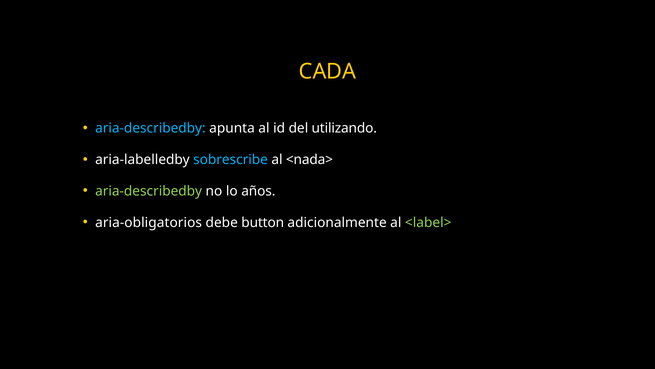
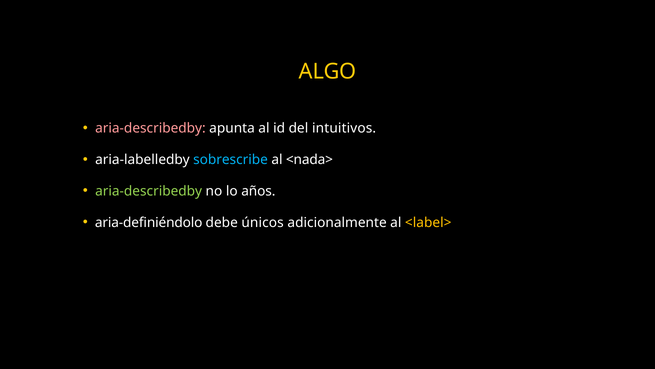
CADA: CADA -> ALGO
aria-describedby at (150, 128) colour: light blue -> pink
utilizando: utilizando -> intuitivos
aria-obligatorios: aria-obligatorios -> aria-definiéndolo
button: button -> únicos
<label> colour: light green -> yellow
